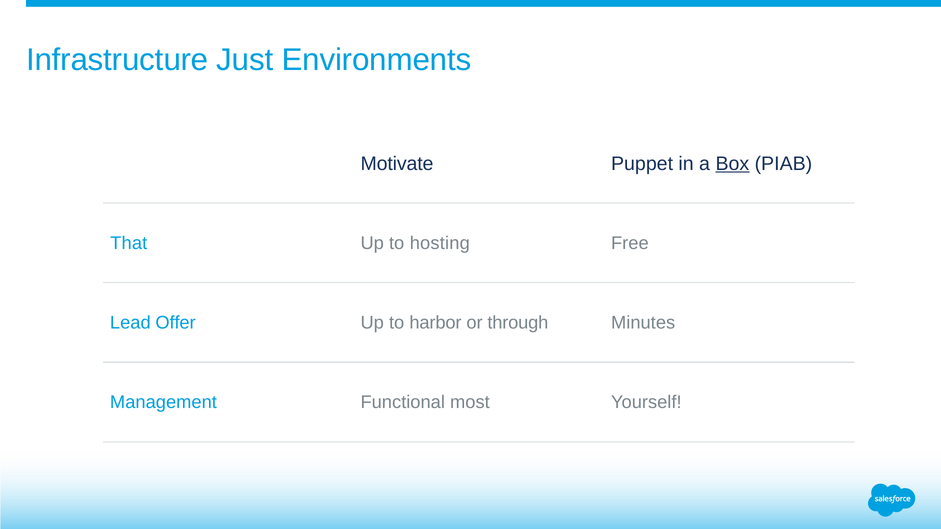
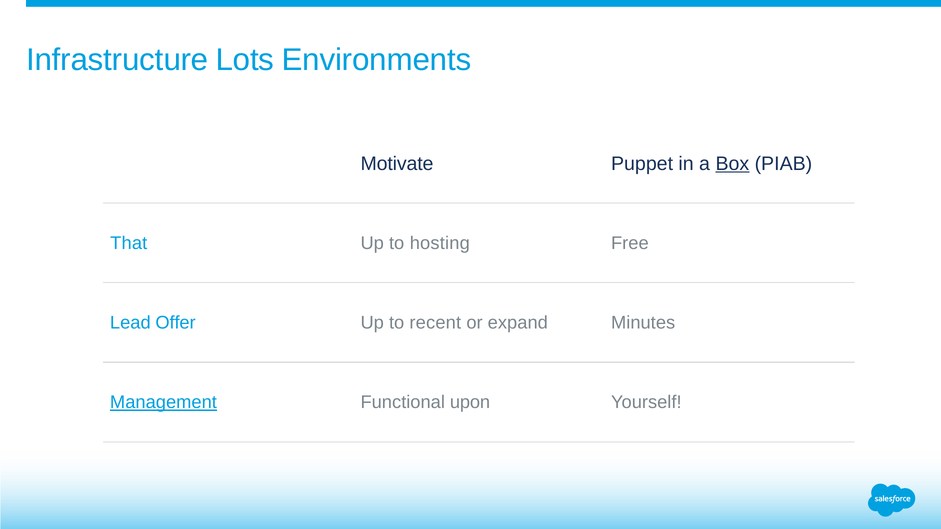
Just: Just -> Lots
harbor: harbor -> recent
through: through -> expand
Management underline: none -> present
most: most -> upon
